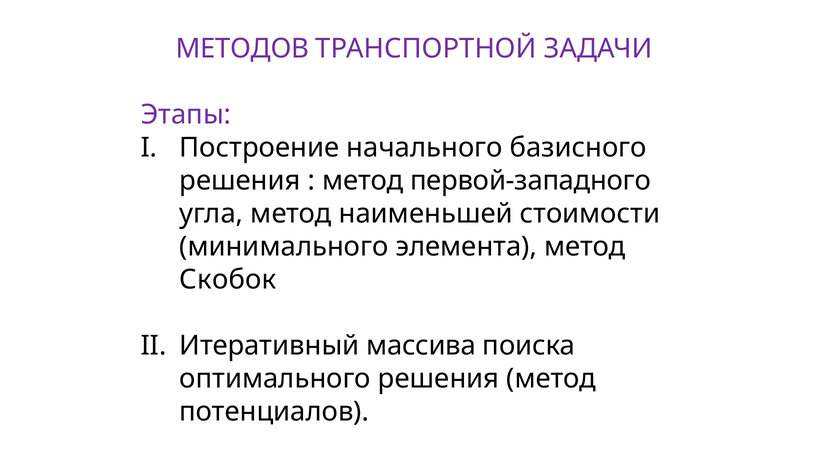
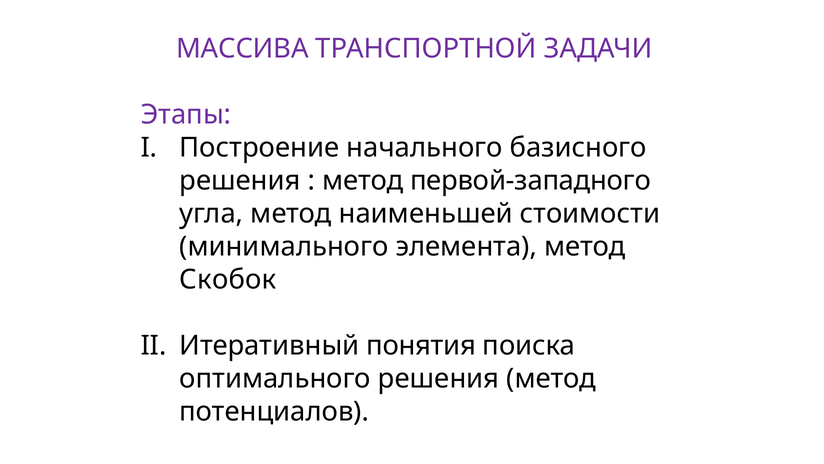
МЕТОДОВ: МЕТОДОВ -> МАССИВА
массива: массива -> понятия
